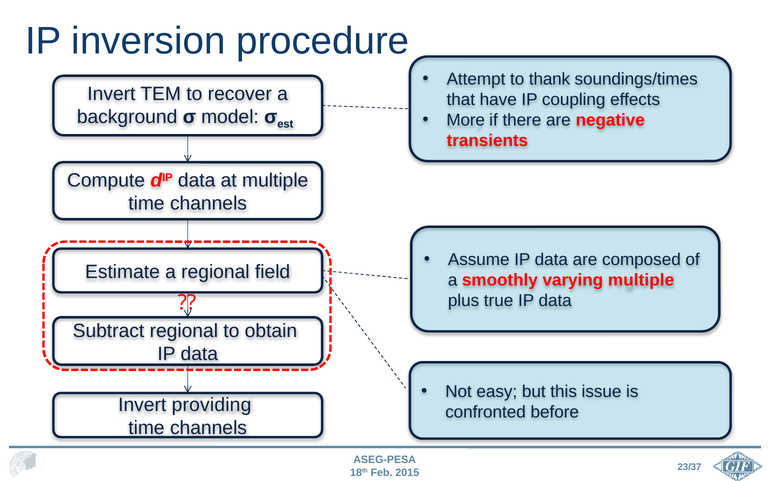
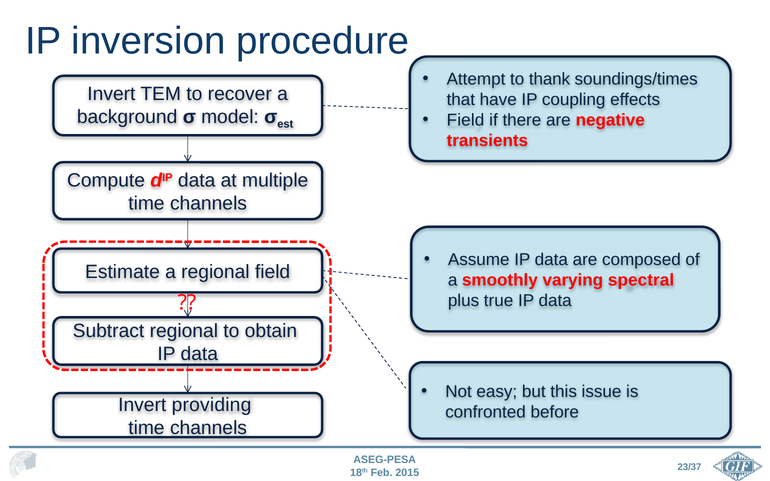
More at (466, 120): More -> Field
varying multiple: multiple -> spectral
